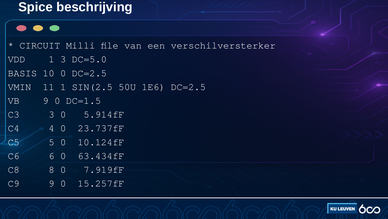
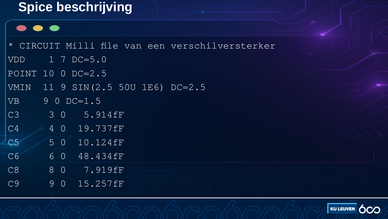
1 3: 3 -> 7
BASIS: BASIS -> POINT
11 1: 1 -> 9
23.737fF: 23.737fF -> 19.737fF
63.434fF: 63.434fF -> 48.434fF
